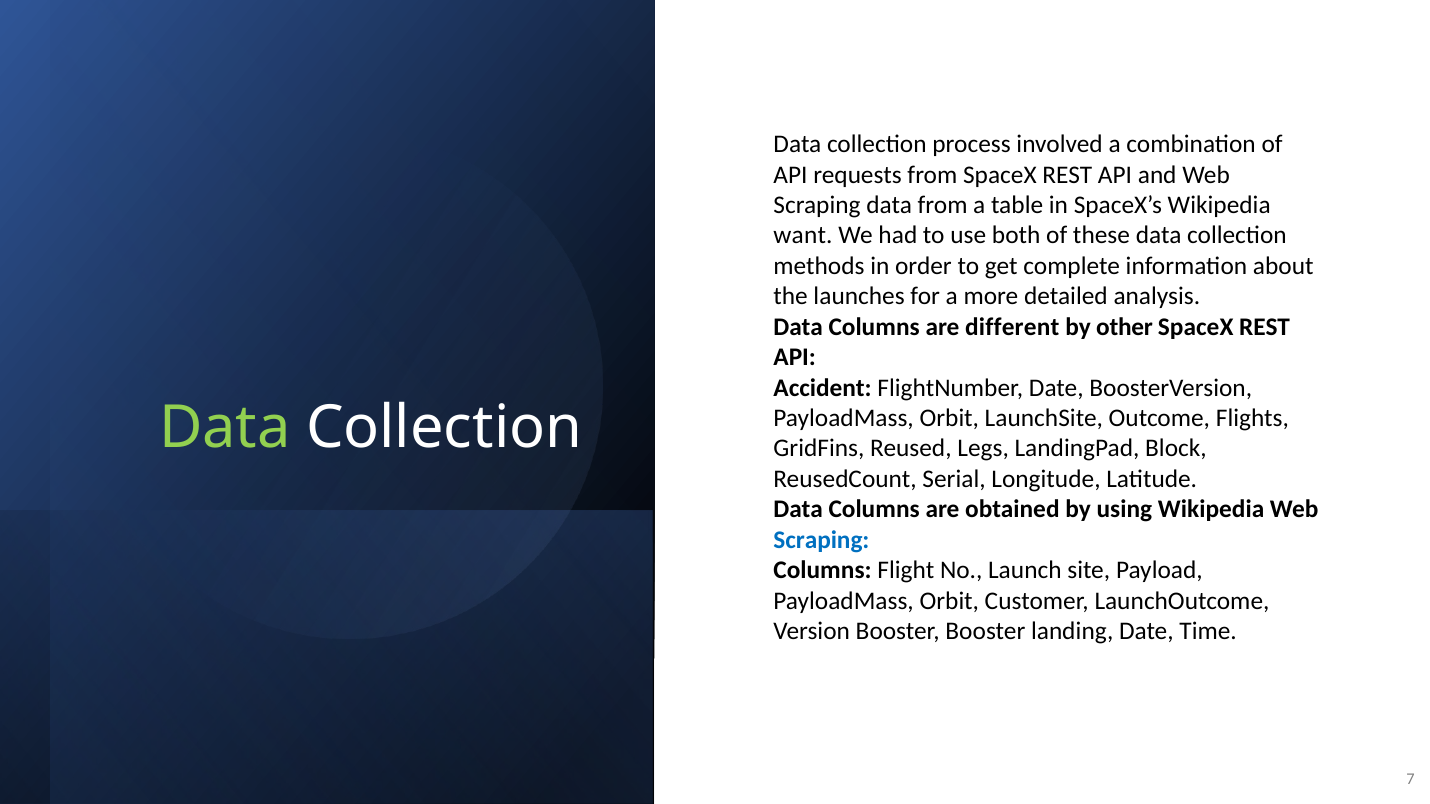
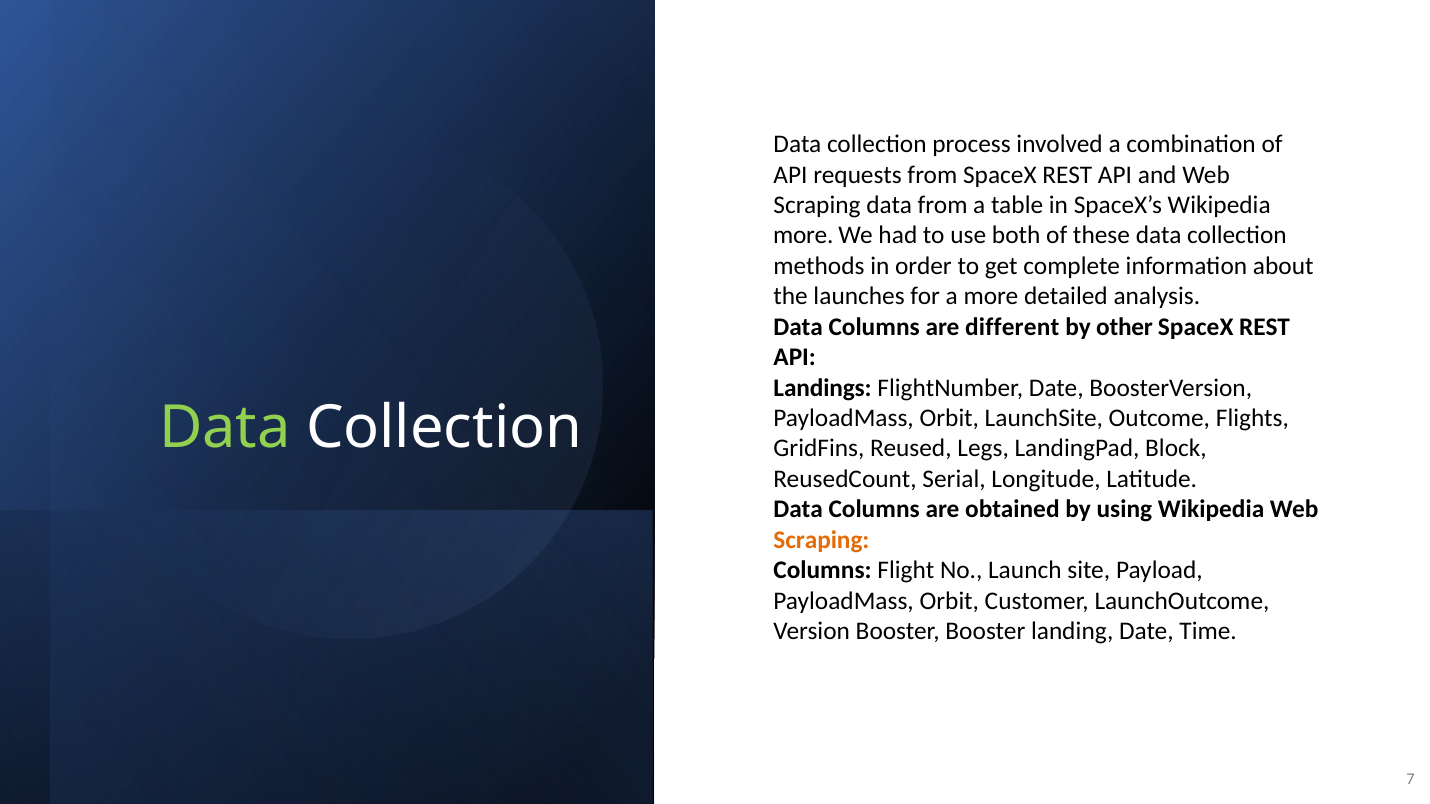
want at (803, 236): want -> more
Accident: Accident -> Landings
Scraping at (821, 540) colour: blue -> orange
